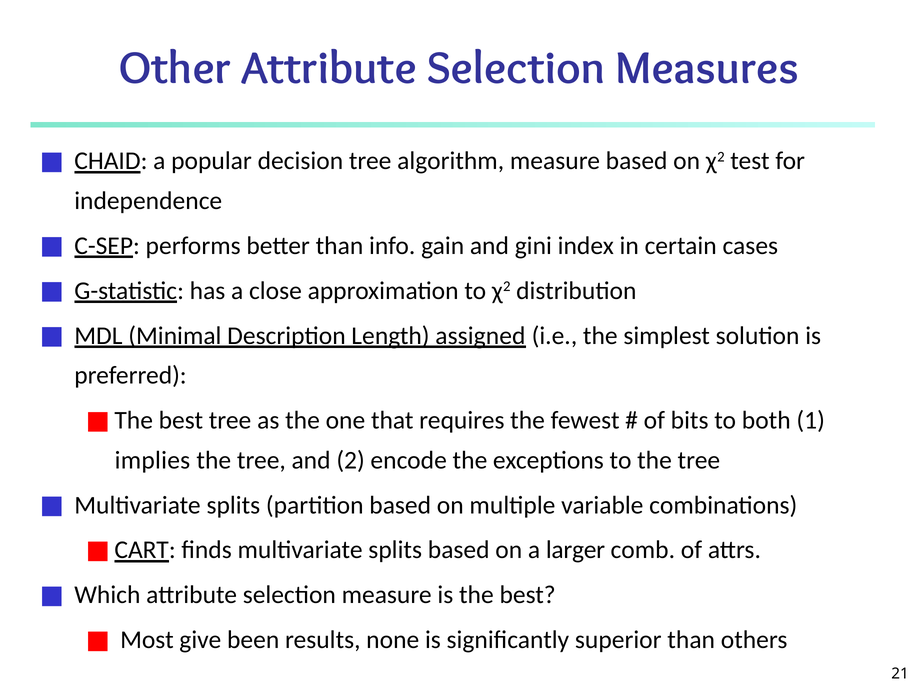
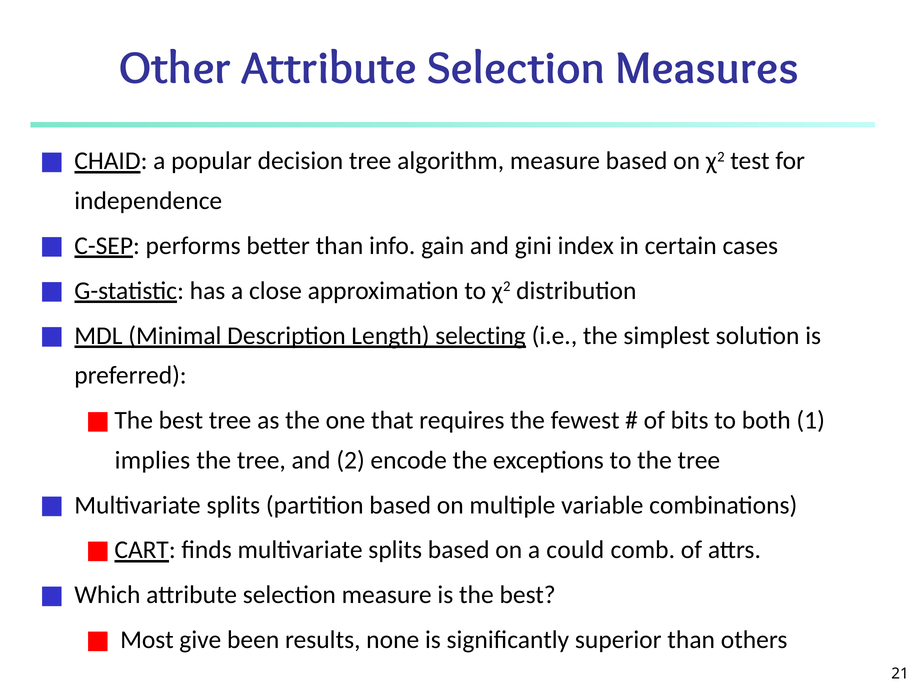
assigned: assigned -> selecting
larger: larger -> could
